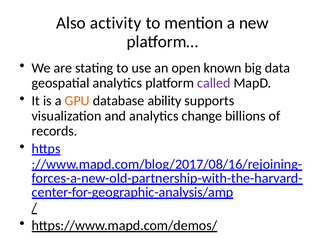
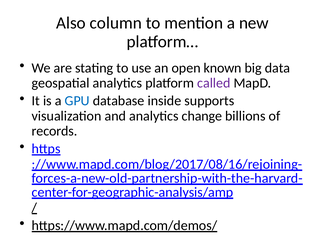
activity: activity -> column
GPU colour: orange -> blue
ability: ability -> inside
